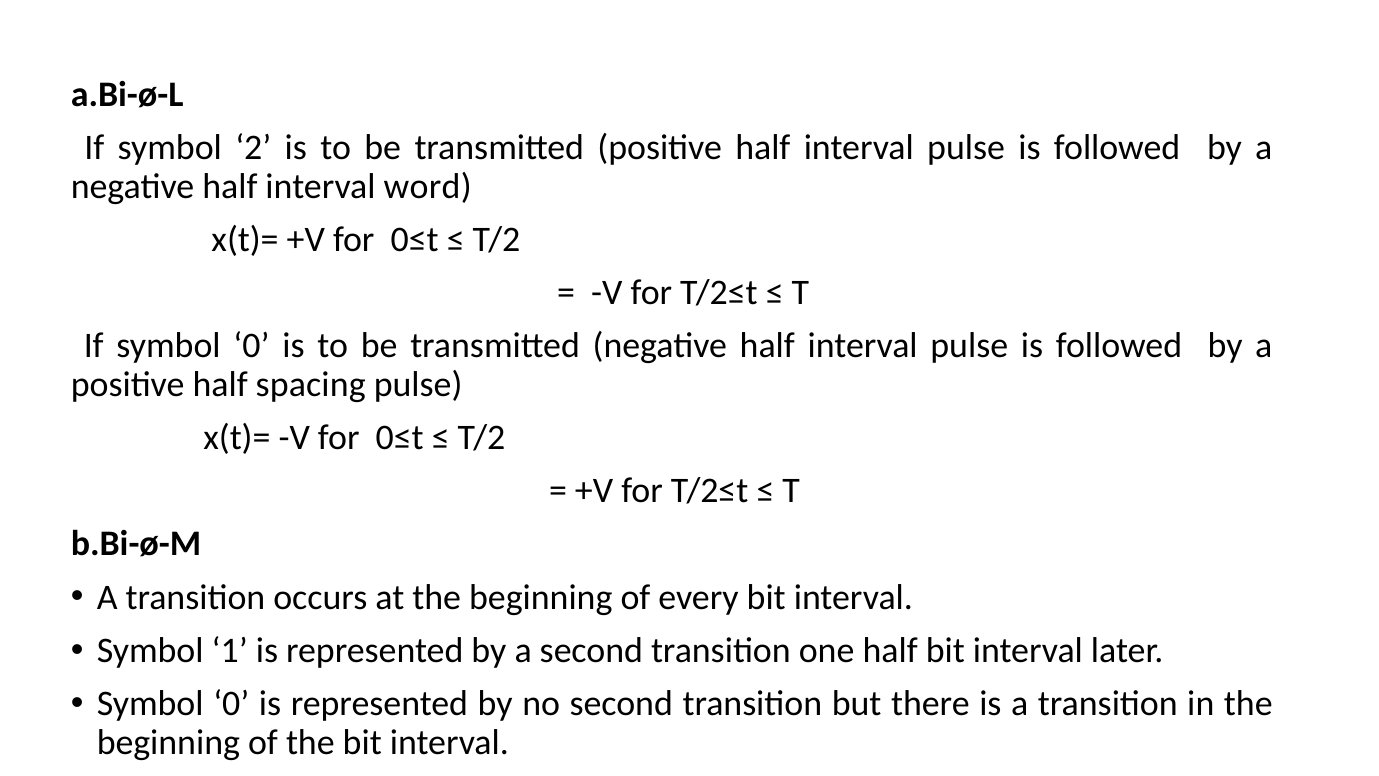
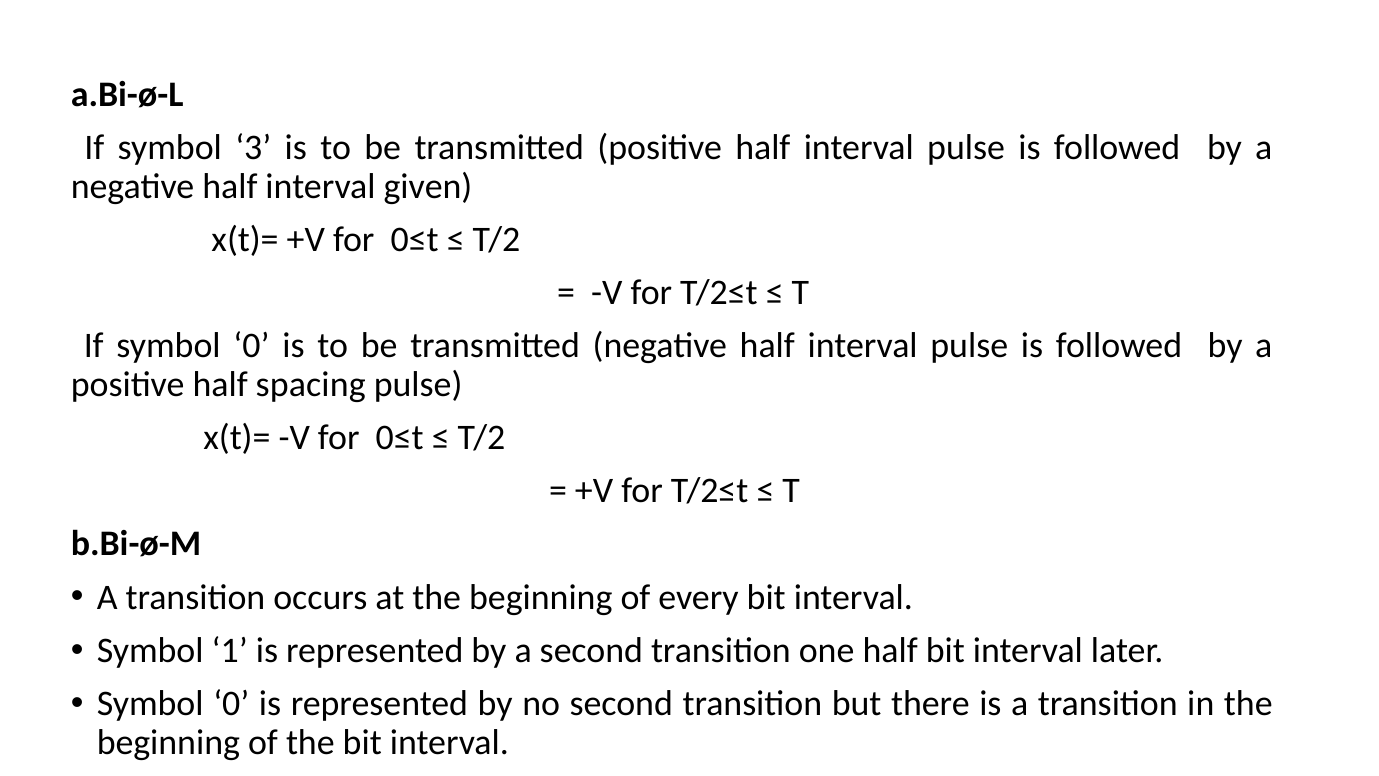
2: 2 -> 3
word: word -> given
